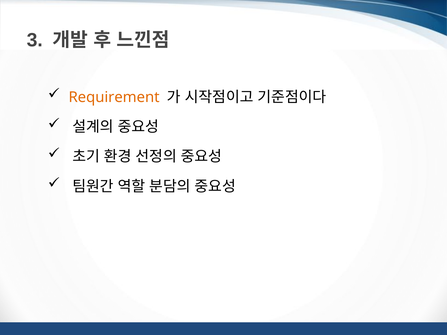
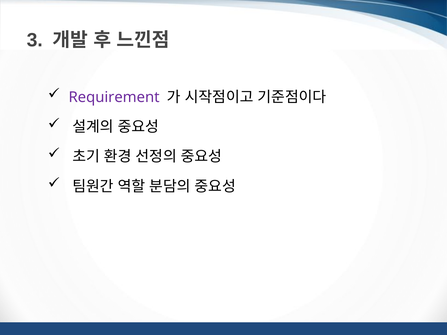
Requirement colour: orange -> purple
